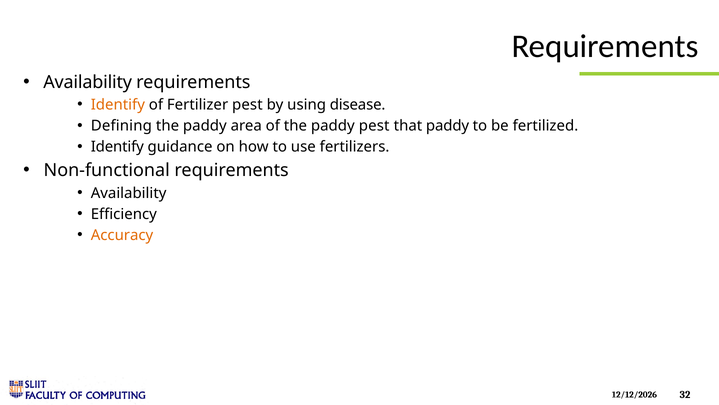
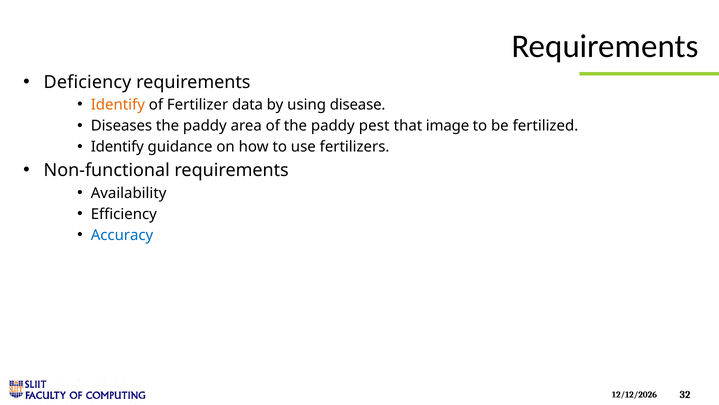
Availability at (88, 82): Availability -> Deficiency
Fertilizer pest: pest -> data
Defining: Defining -> Diseases
that paddy: paddy -> image
Accuracy colour: orange -> blue
